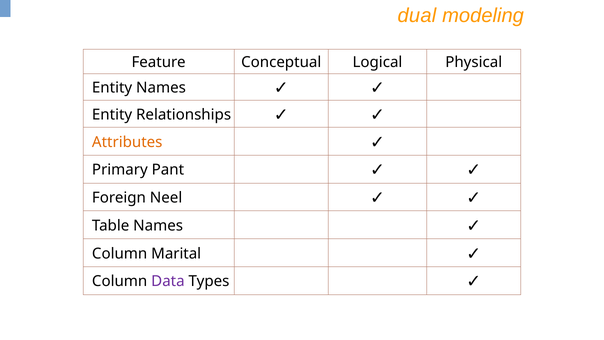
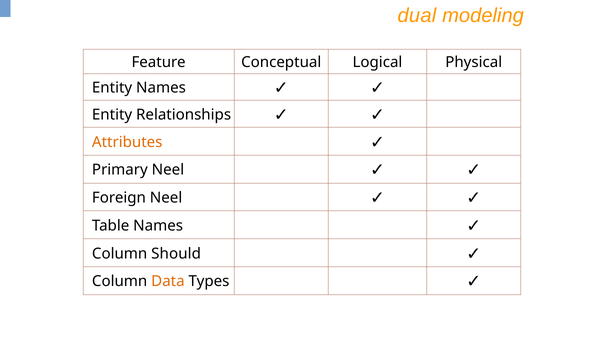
Primary Pant: Pant -> Neel
Marital: Marital -> Should
Data colour: purple -> orange
